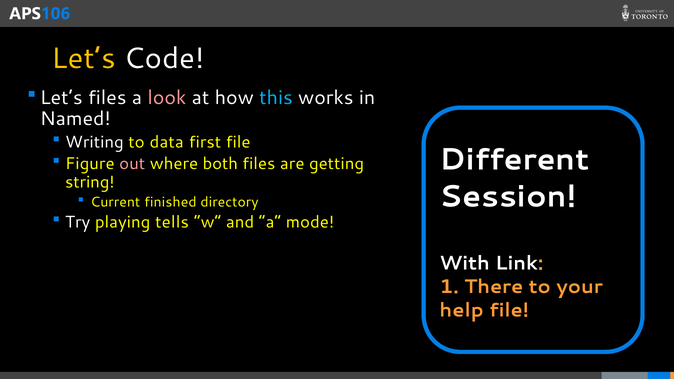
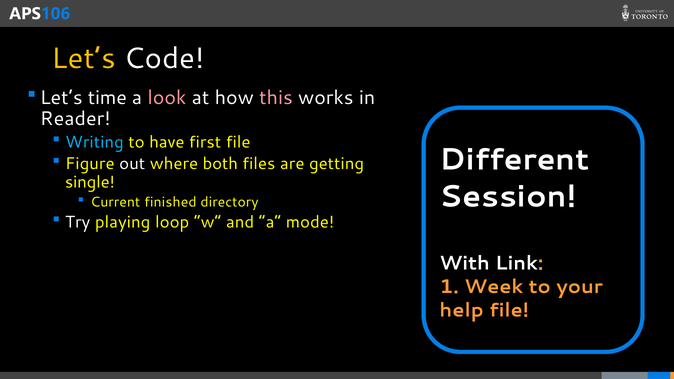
Let’s files: files -> time
this colour: light blue -> pink
Named: Named -> Reader
Writing colour: white -> light blue
data: data -> have
out colour: pink -> white
string: string -> single
tells: tells -> loop
There: There -> Week
